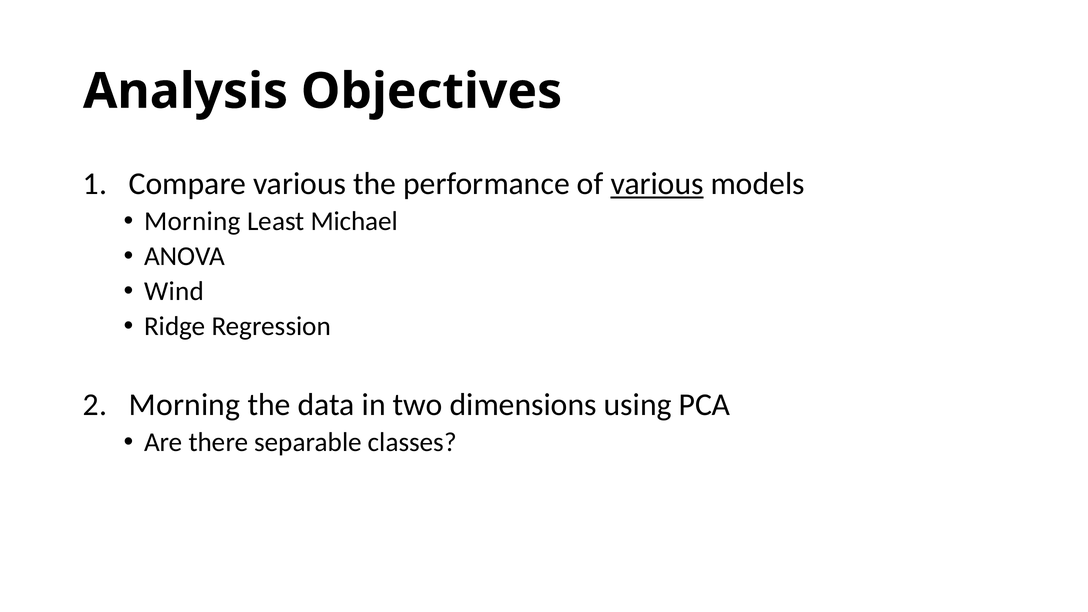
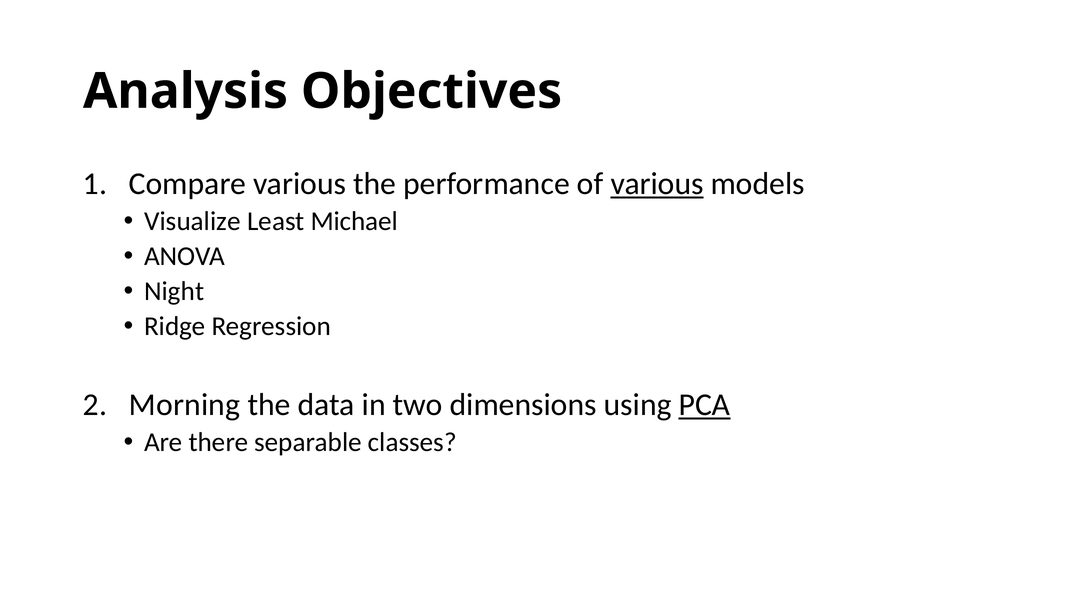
Morning at (192, 221): Morning -> Visualize
Wind: Wind -> Night
PCA underline: none -> present
